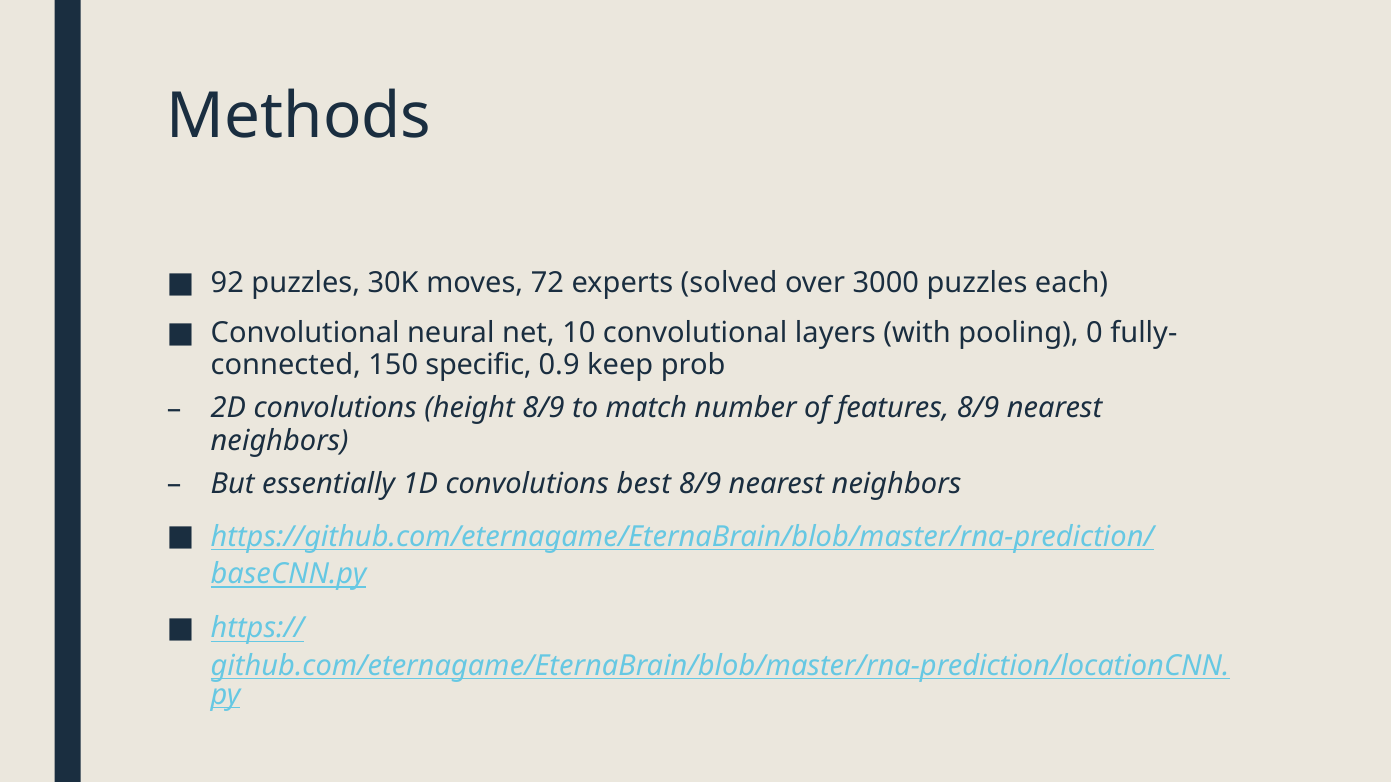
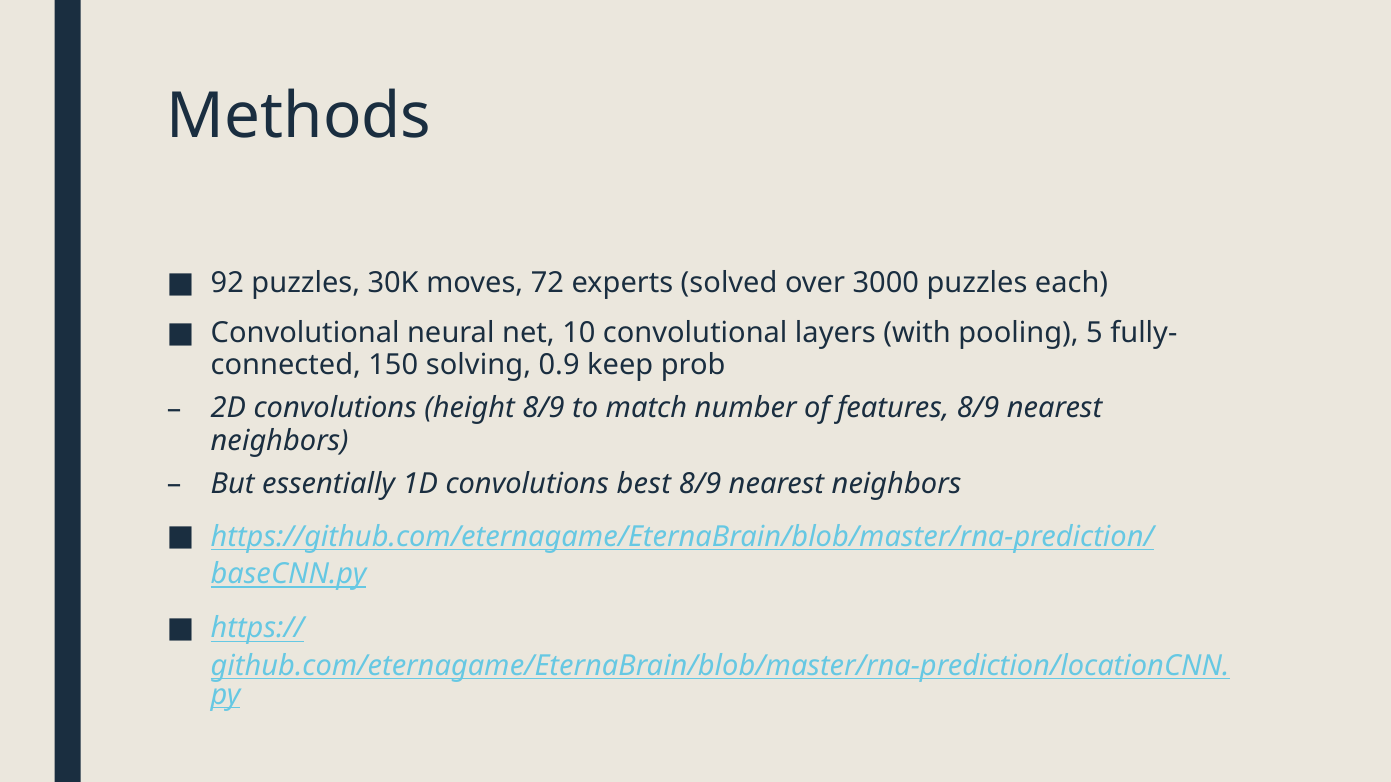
0: 0 -> 5
specific: specific -> solving
